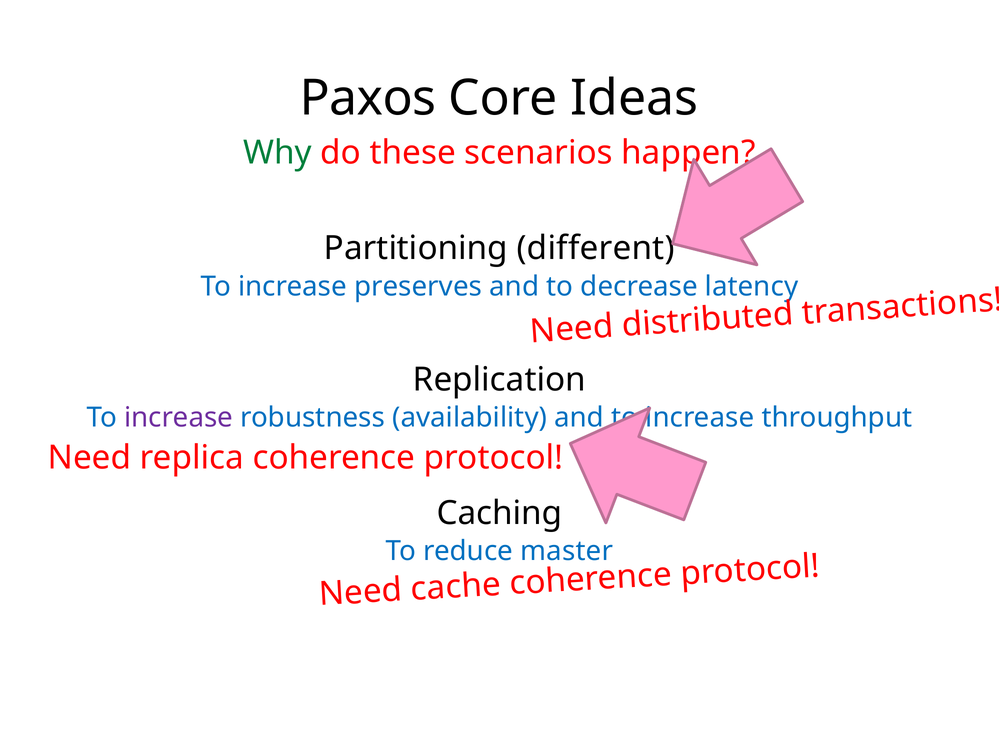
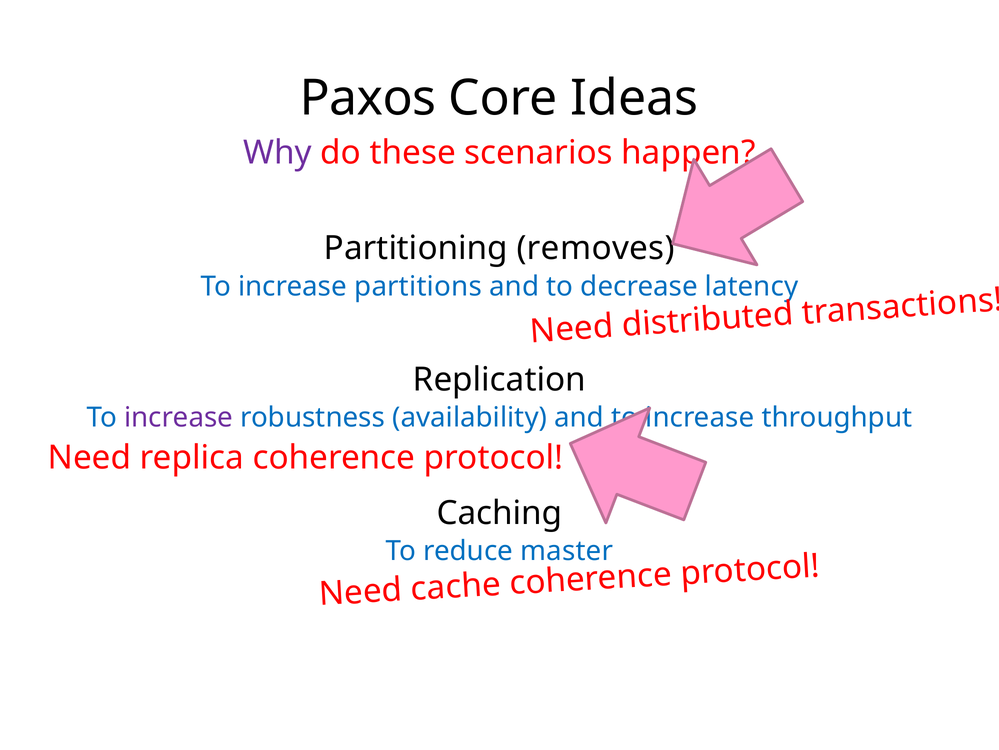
Why colour: green -> purple
different: different -> removes
preserves: preserves -> partitions
